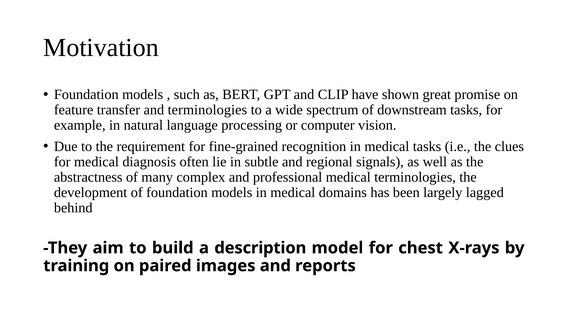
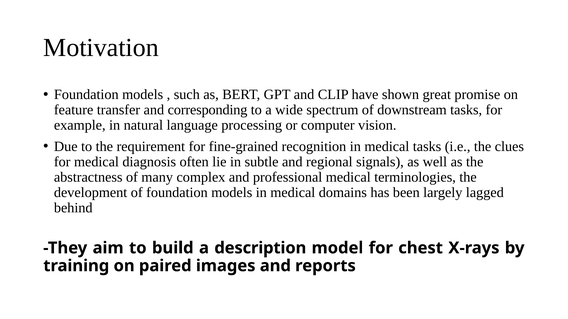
and terminologies: terminologies -> corresponding
